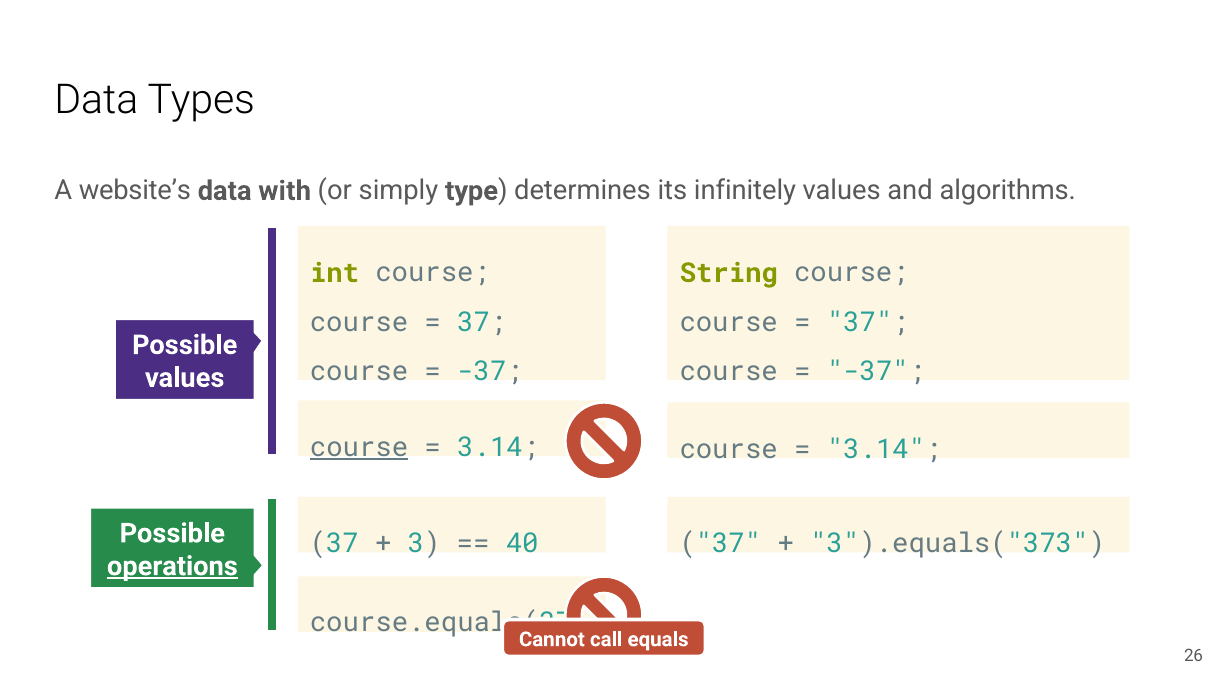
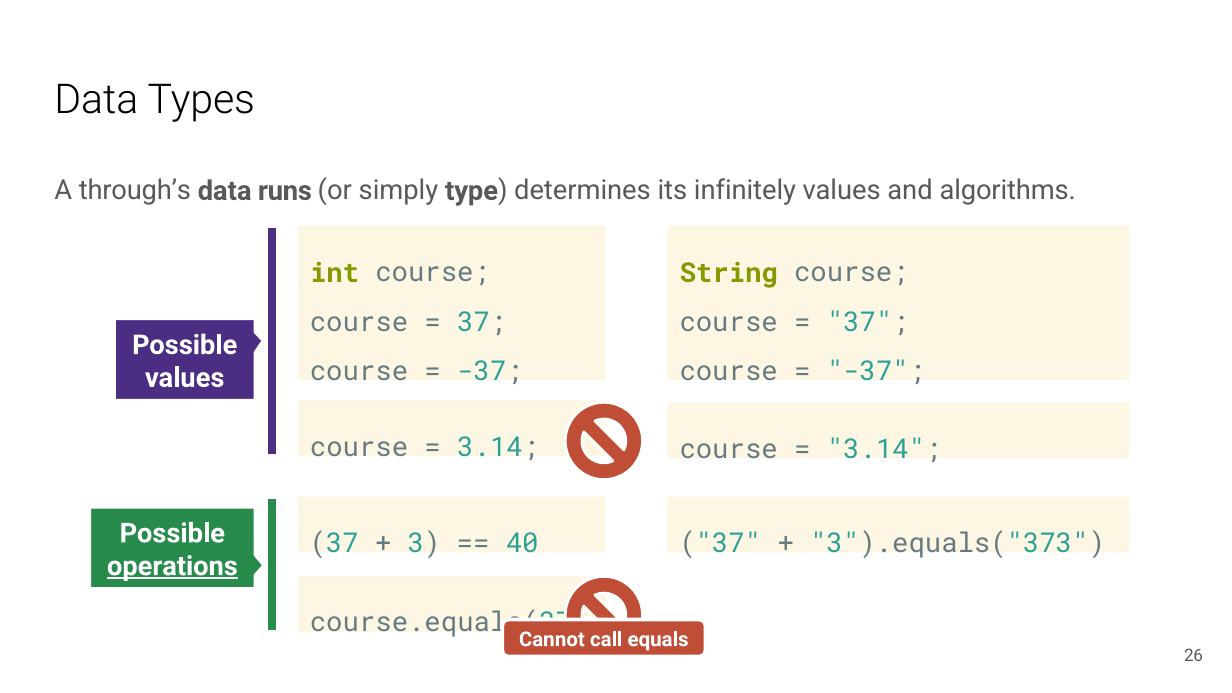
website’s: website’s -> through’s
with: with -> runs
course at (359, 447) underline: present -> none
